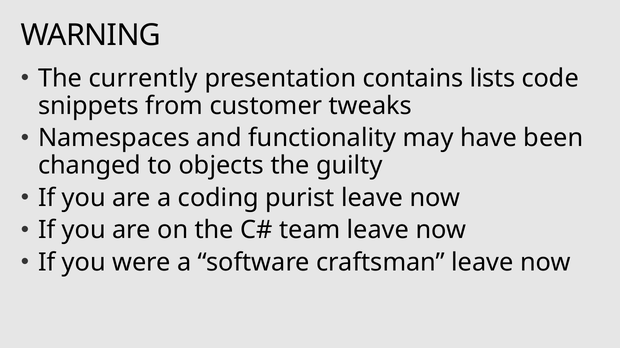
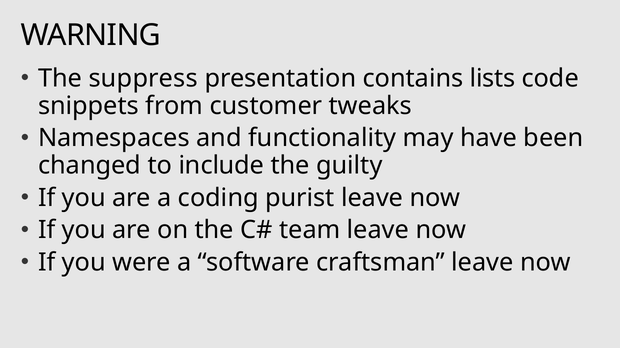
currently: currently -> suppress
objects: objects -> include
